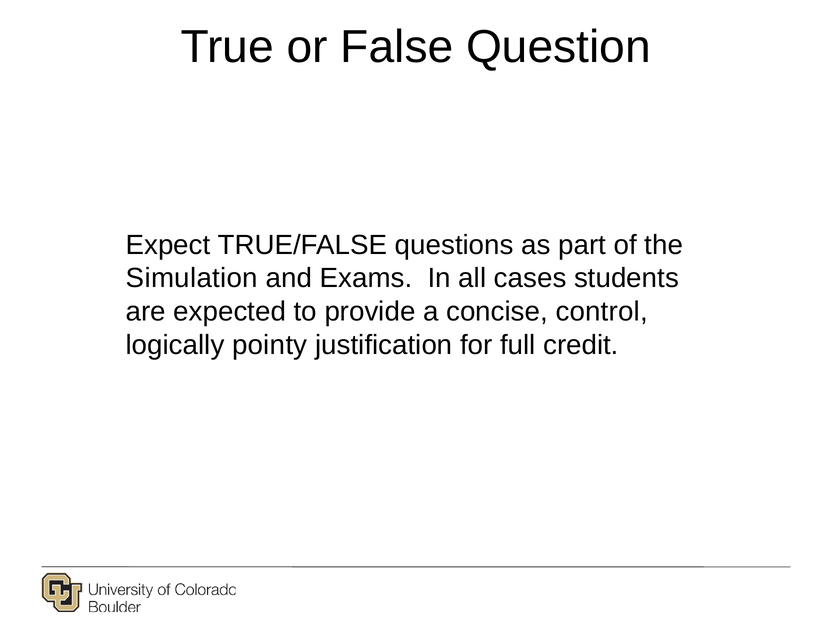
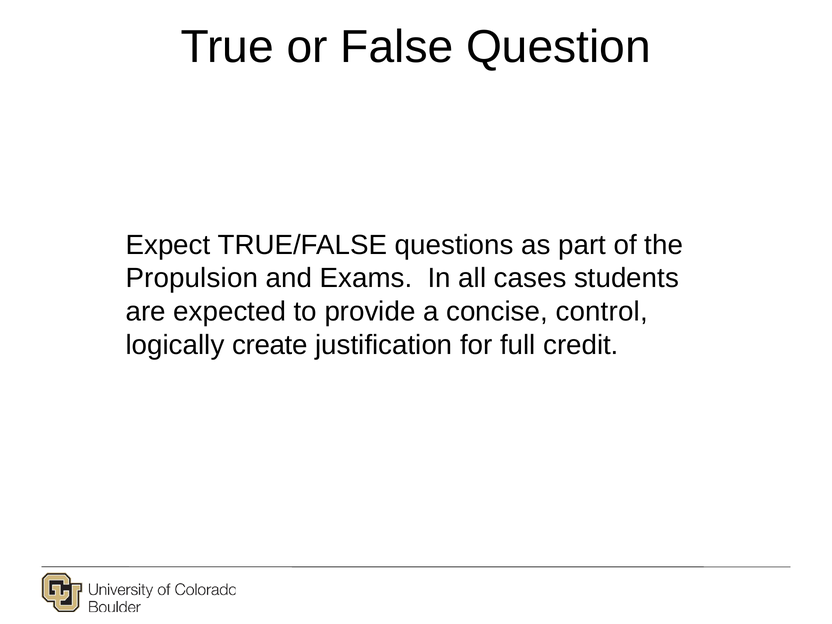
Simulation: Simulation -> Propulsion
pointy: pointy -> create
